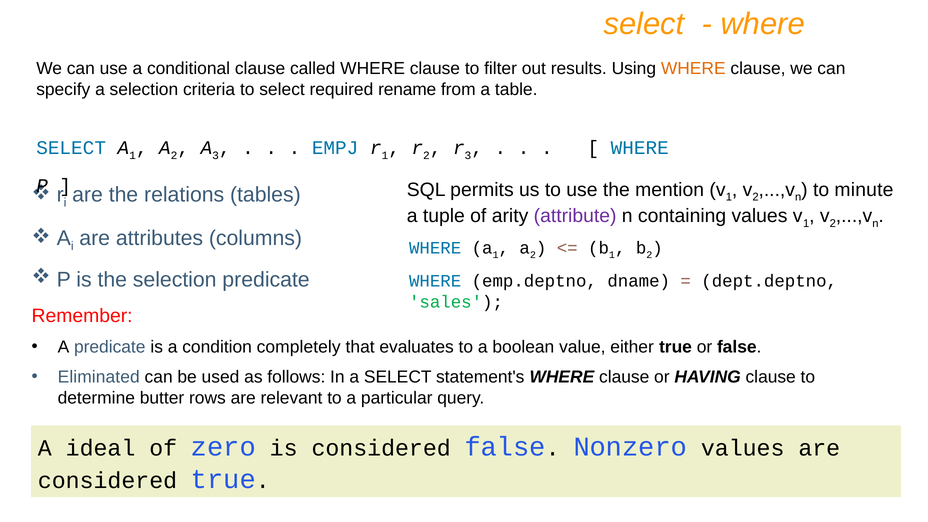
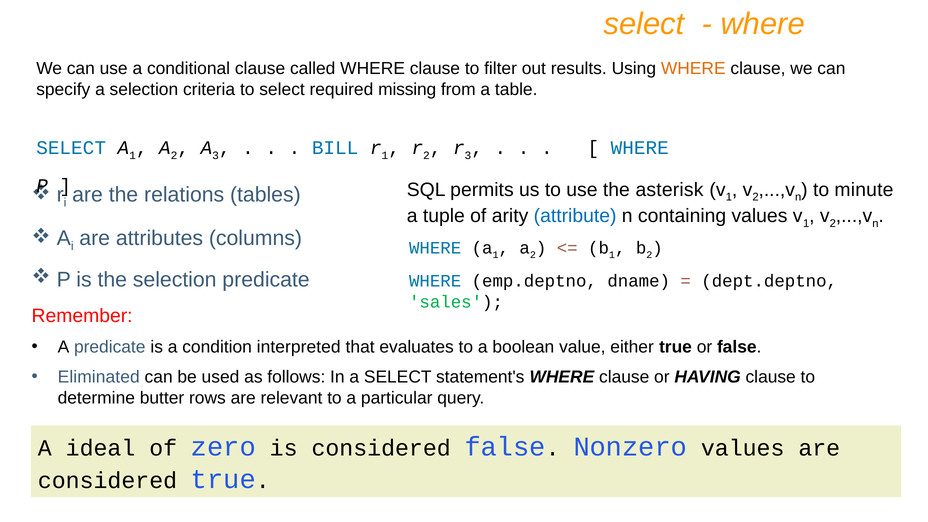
rename: rename -> missing
EMPJ: EMPJ -> BILL
mention: mention -> asterisk
attribute colour: purple -> blue
completely: completely -> interpreted
